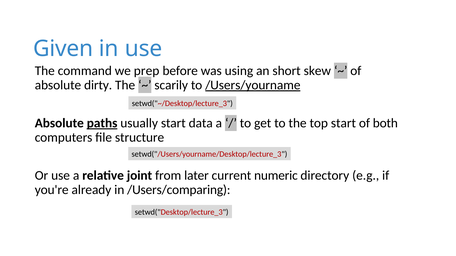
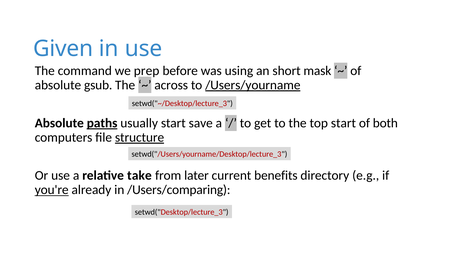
skew: skew -> mask
dirty: dirty -> gsub
scarily: scarily -> across
data: data -> save
structure underline: none -> present
joint: joint -> take
numeric: numeric -> benefits
you're underline: none -> present
